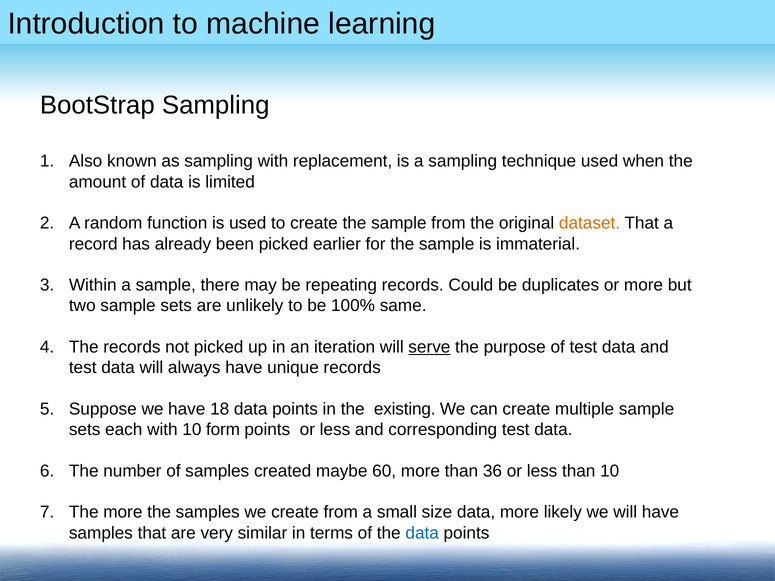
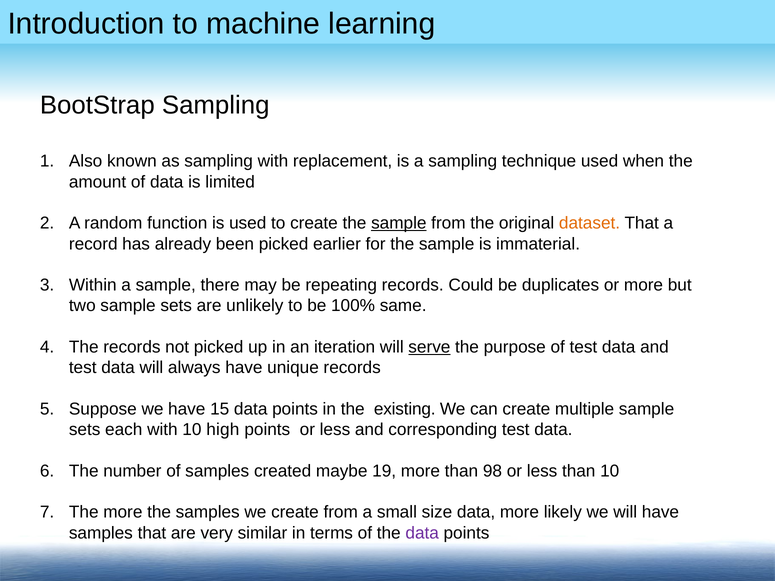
sample at (399, 223) underline: none -> present
18: 18 -> 15
form: form -> high
60: 60 -> 19
36: 36 -> 98
data at (422, 533) colour: blue -> purple
